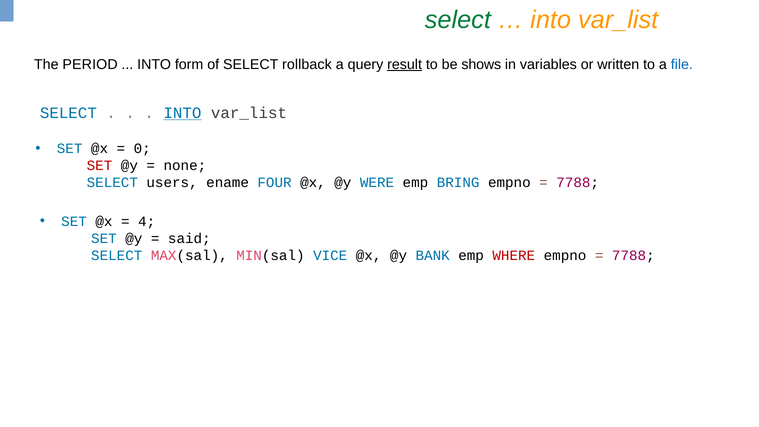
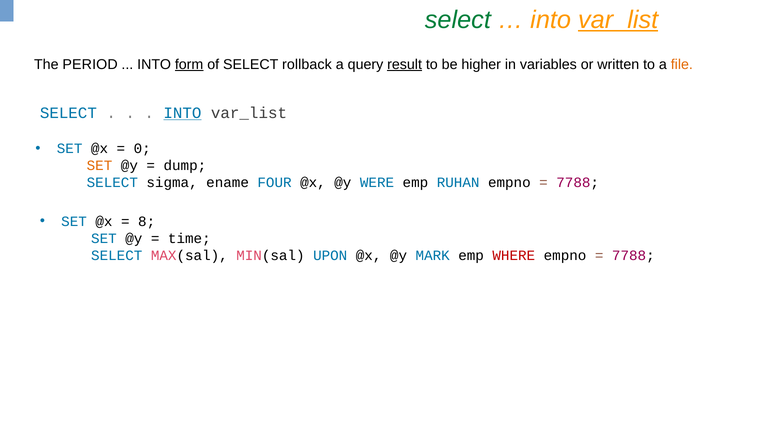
var_list at (618, 20) underline: none -> present
form underline: none -> present
shows: shows -> higher
file colour: blue -> orange
SET at (99, 166) colour: red -> orange
none: none -> dump
users: users -> sigma
BRING: BRING -> RUHAN
4: 4 -> 8
said: said -> time
VICE: VICE -> UPON
BANK: BANK -> MARK
